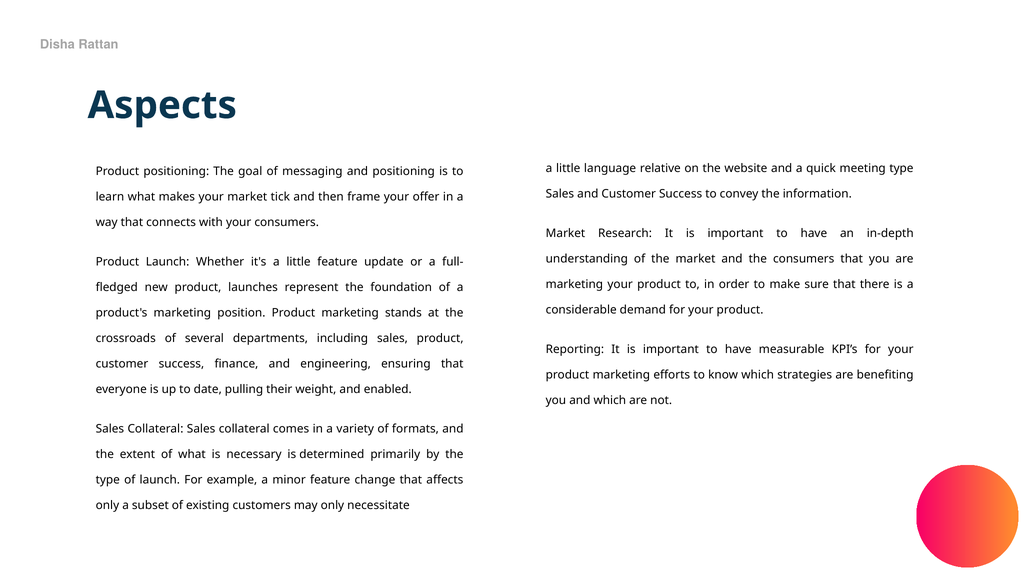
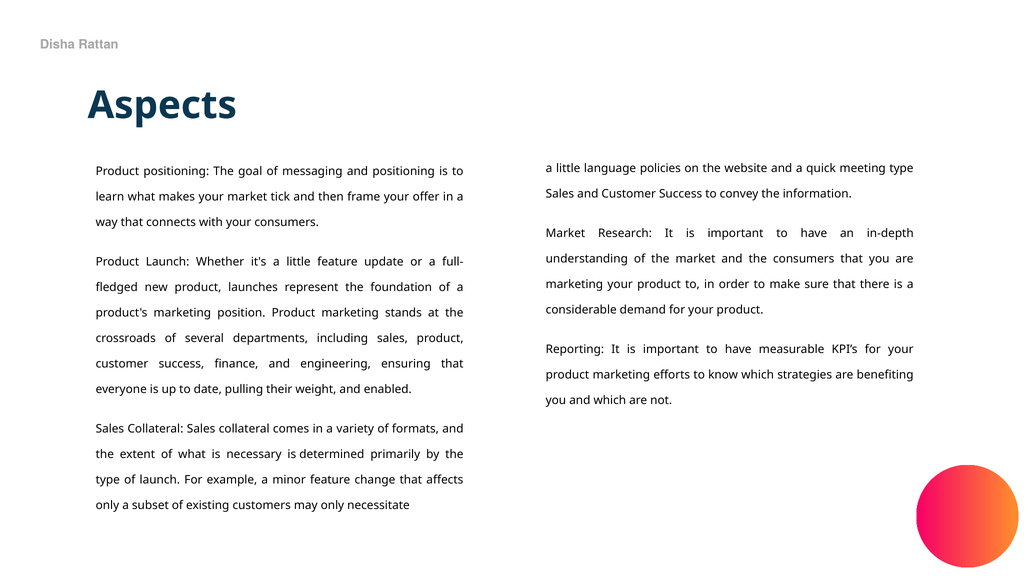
relative: relative -> policies
